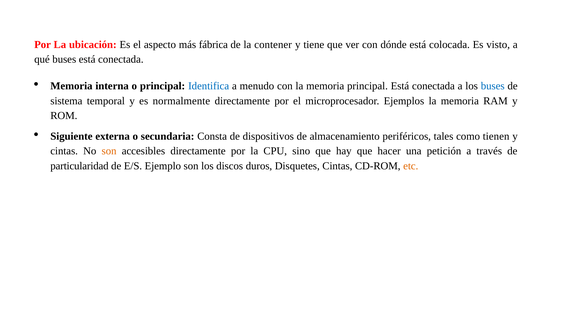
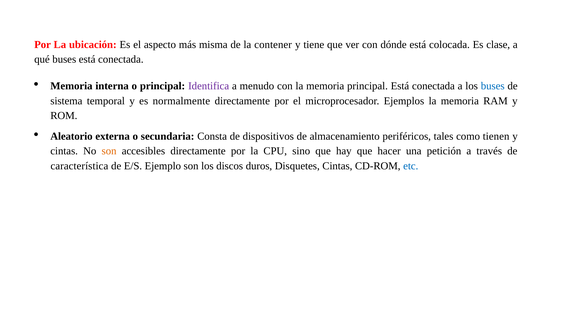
fábrica: fábrica -> misma
visto: visto -> clase
Identifica colour: blue -> purple
Siguiente: Siguiente -> Aleatorio
particularidad: particularidad -> característica
etc colour: orange -> blue
